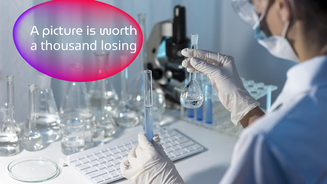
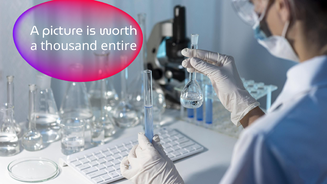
losing: losing -> entire
